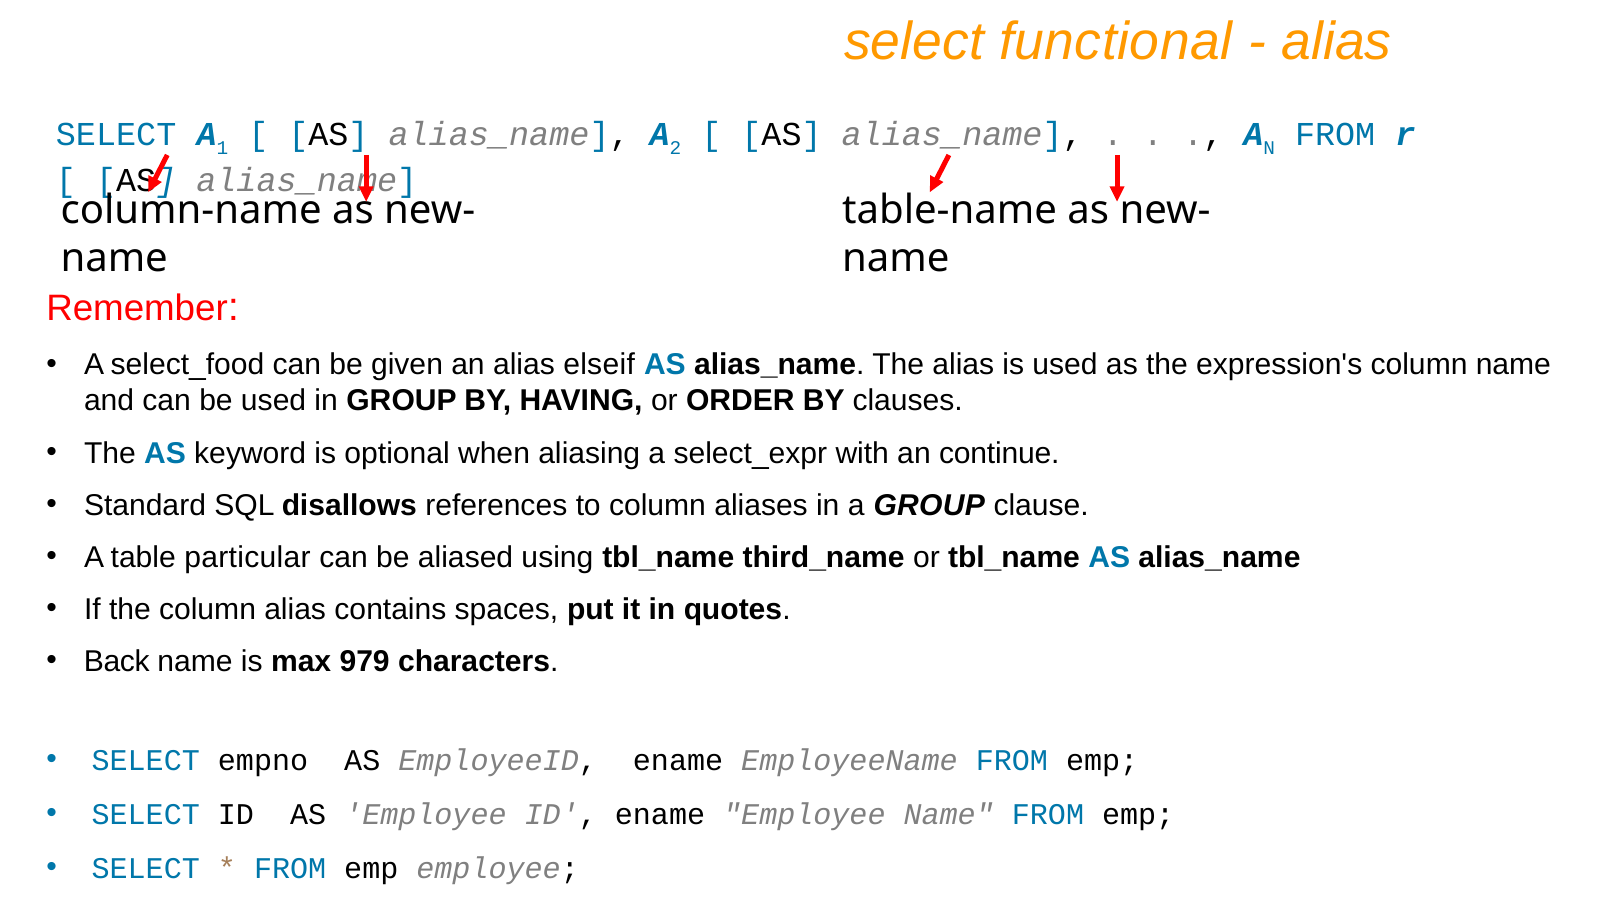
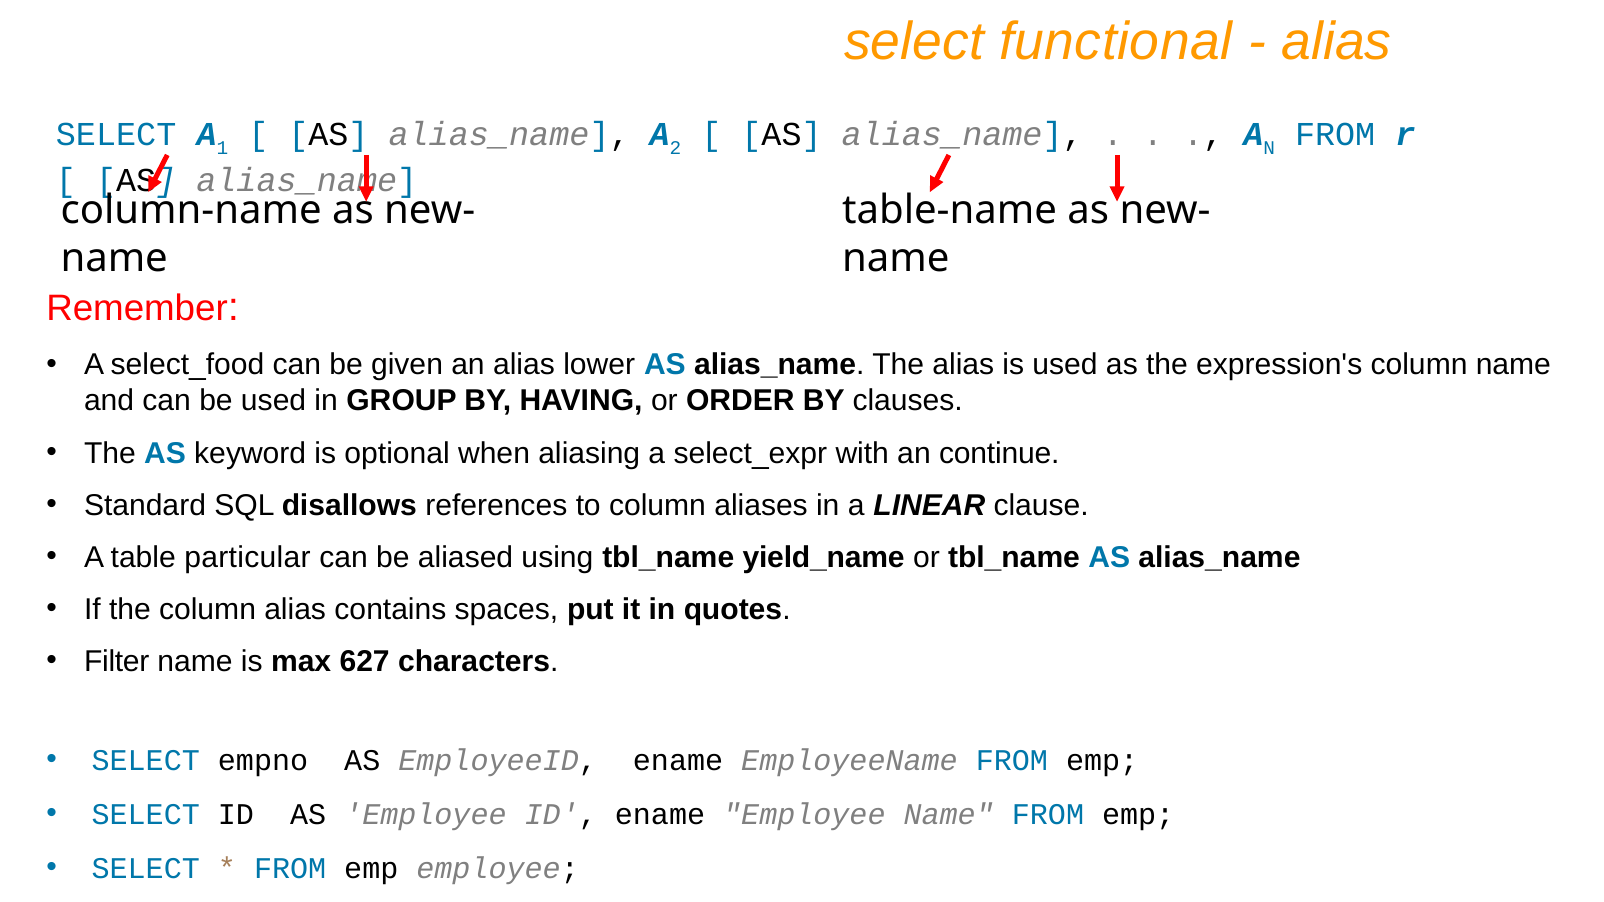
elseif: elseif -> lower
a GROUP: GROUP -> LINEAR
third_name: third_name -> yield_name
Back: Back -> Filter
979: 979 -> 627
